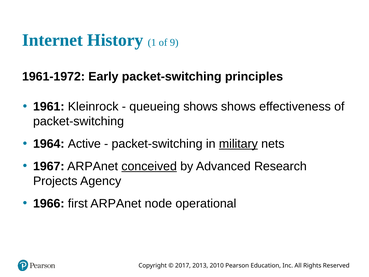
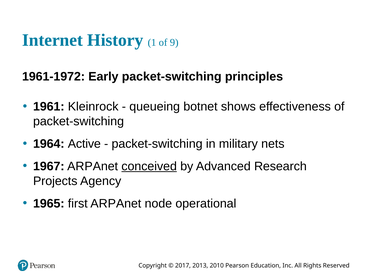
queueing shows: shows -> botnet
military underline: present -> none
1966: 1966 -> 1965
